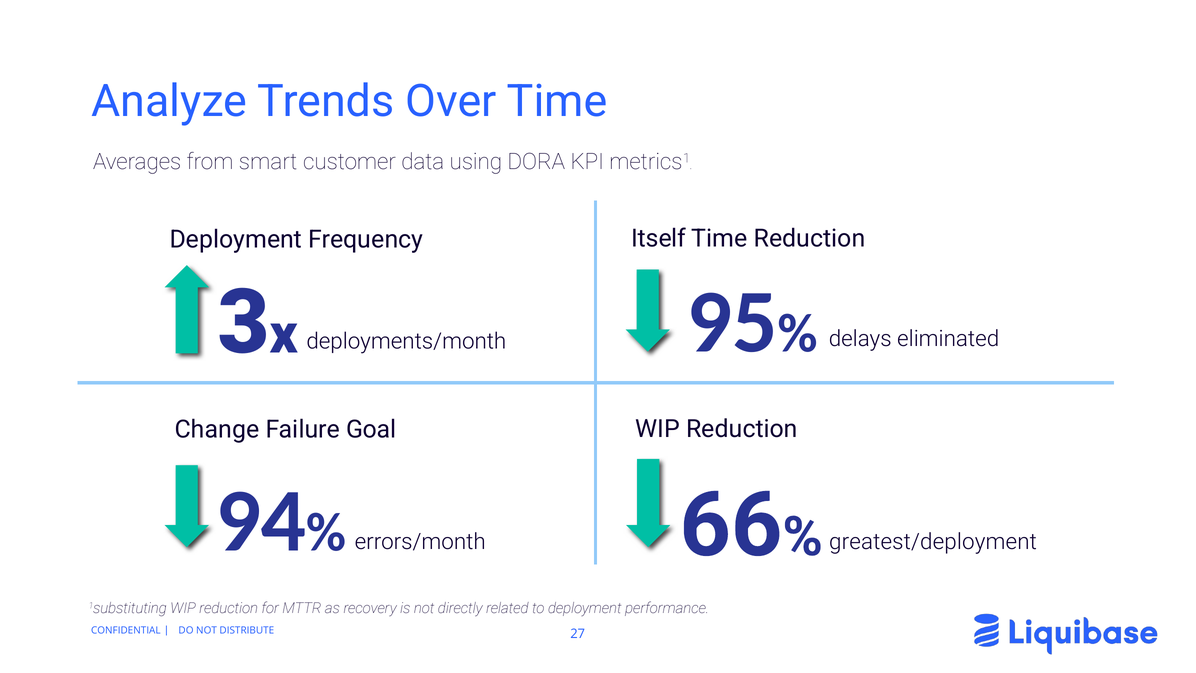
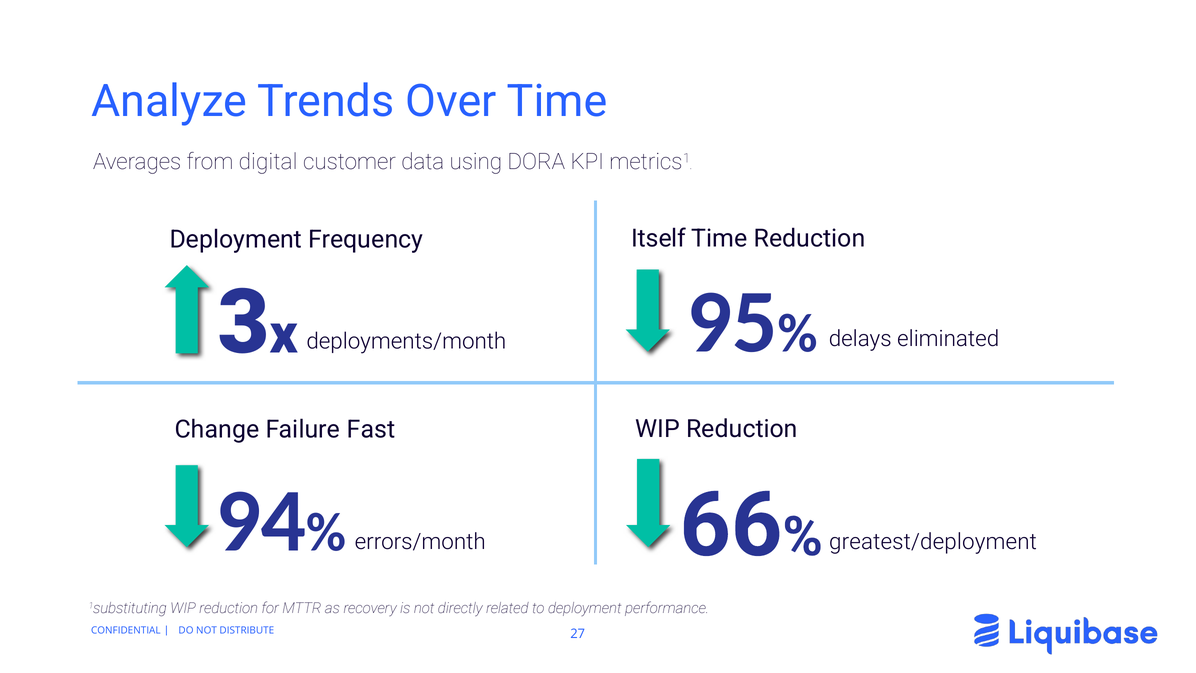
smart: smart -> digital
Goal: Goal -> Fast
